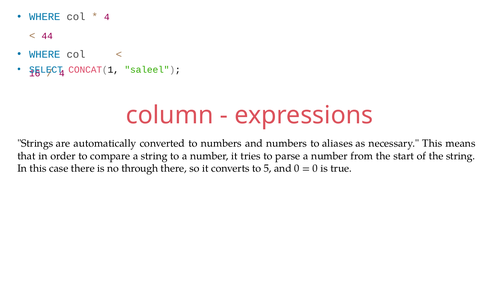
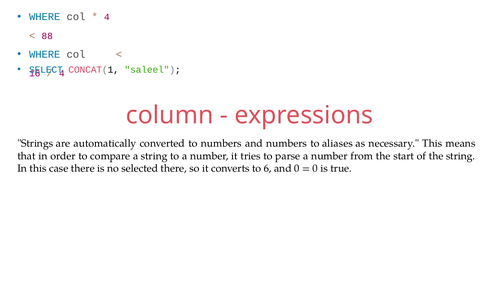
44: 44 -> 88
through: through -> selected
5: 5 -> 6
